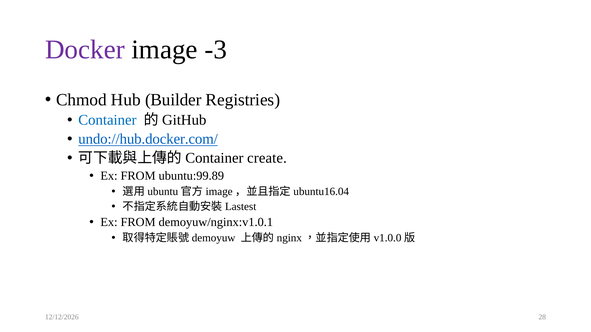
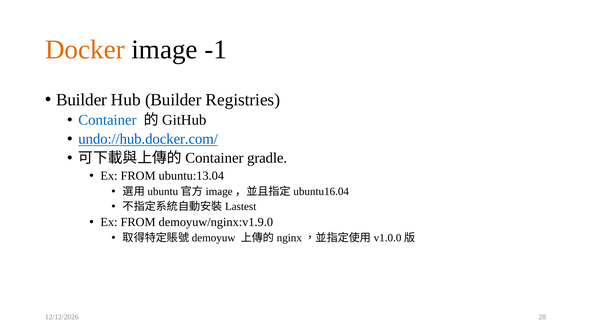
Docker colour: purple -> orange
-3: -3 -> -1
Chmod at (81, 100): Chmod -> Builder
create: create -> gradle
ubuntu:99.89: ubuntu:99.89 -> ubuntu:13.04
demoyuw/nginx:v1.0.1: demoyuw/nginx:v1.0.1 -> demoyuw/nginx:v1.9.0
